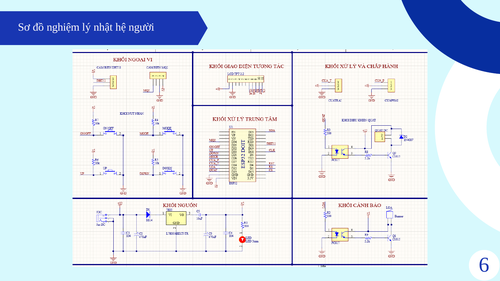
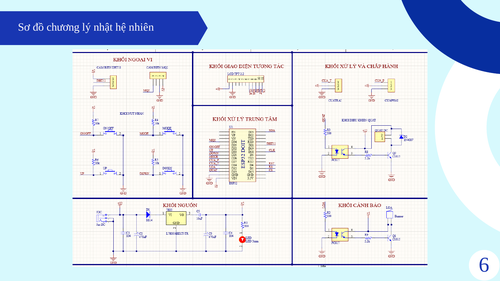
nghiệm: nghiệm -> chương
người: người -> nhiên
